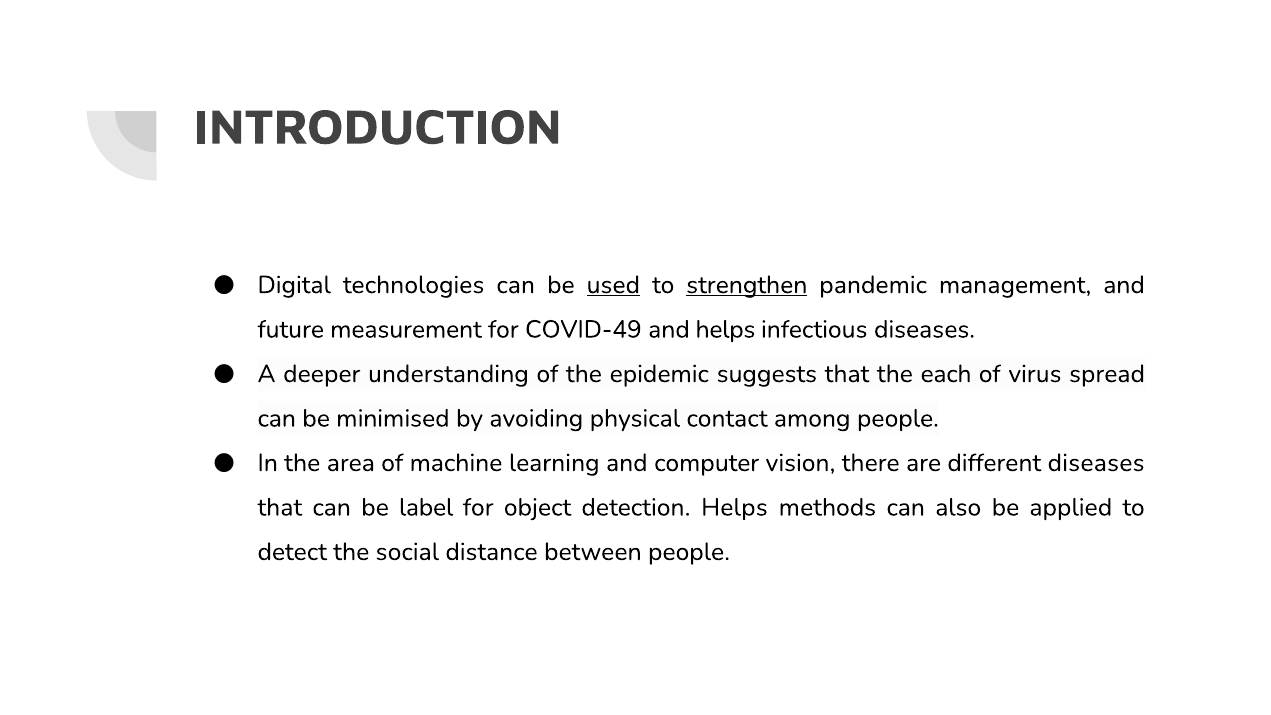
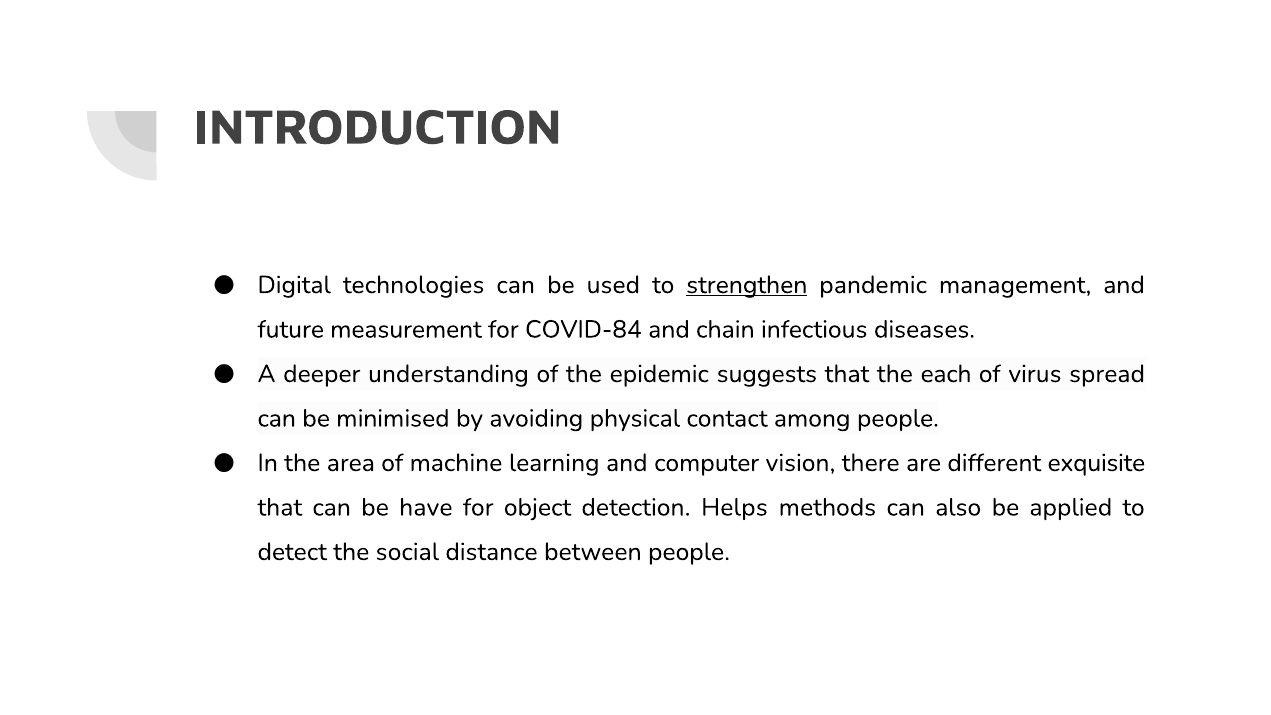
used underline: present -> none
COVID-49: COVID-49 -> COVID-84
and helps: helps -> chain
different diseases: diseases -> exquisite
label: label -> have
